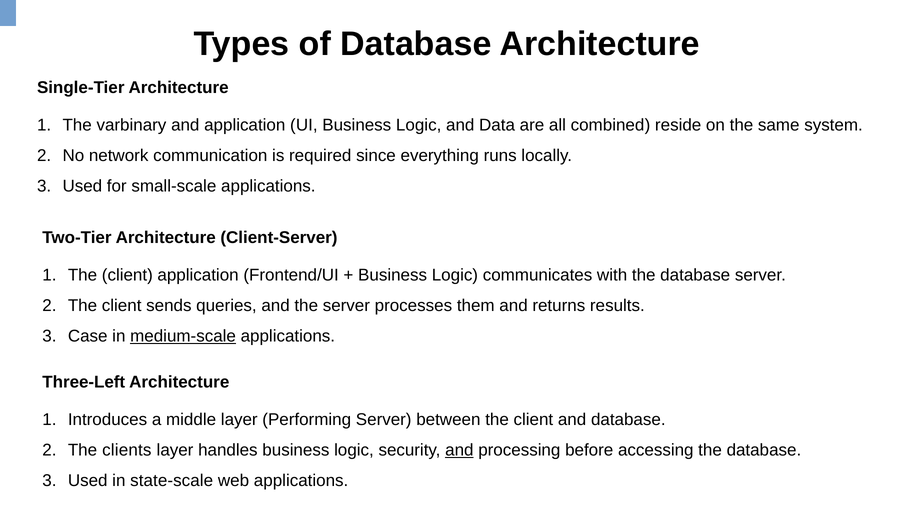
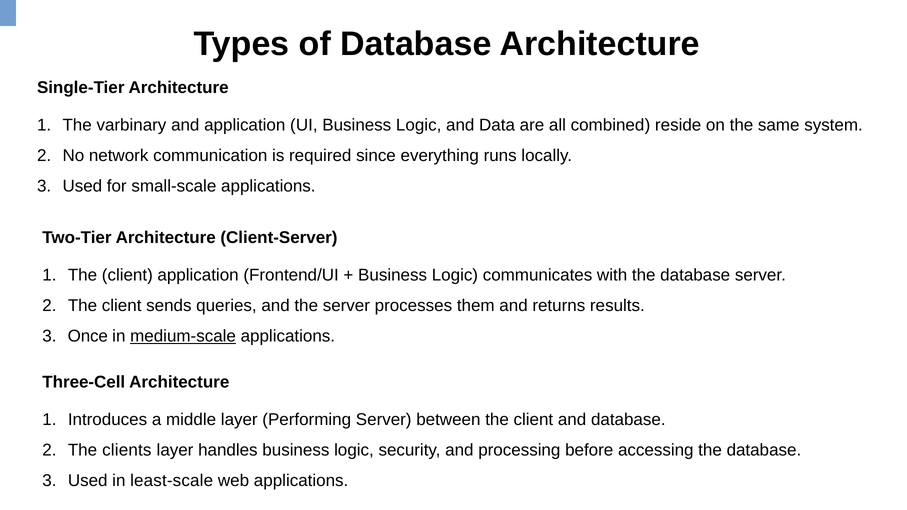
Case: Case -> Once
Three-Left: Three-Left -> Three-Cell
and at (459, 450) underline: present -> none
state-scale: state-scale -> least-scale
